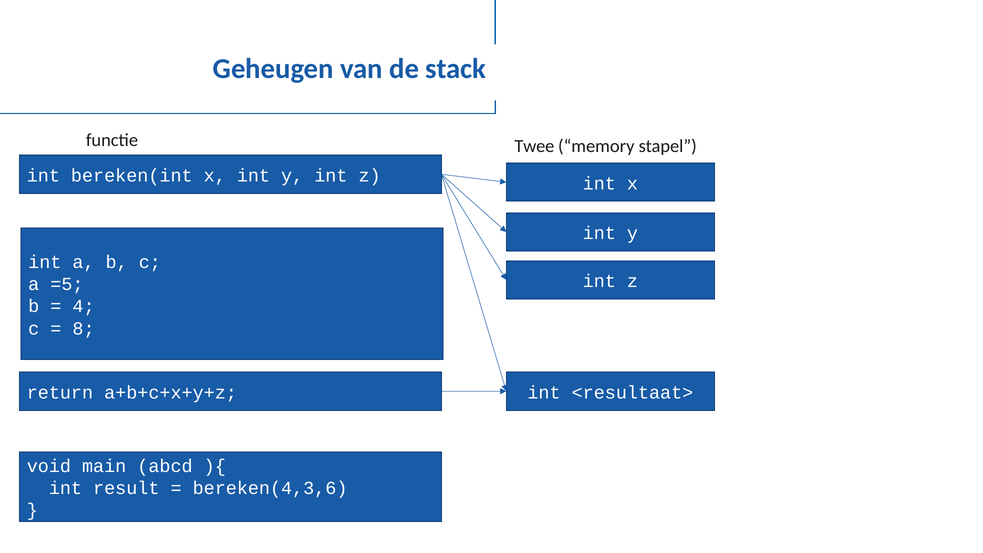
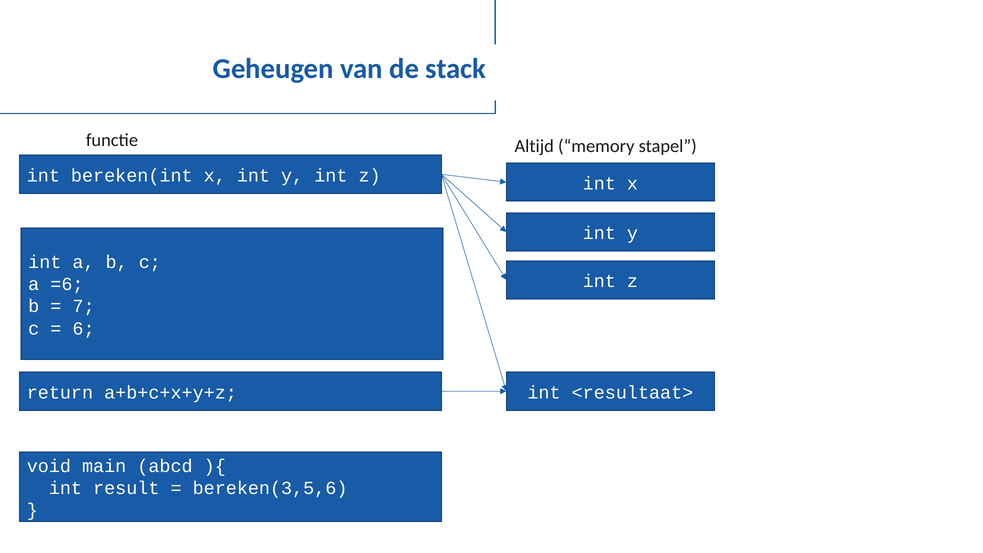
Twee: Twee -> Altijd
=5: =5 -> =6
4: 4 -> 7
8: 8 -> 6
bereken(4,3,6: bereken(4,3,6 -> bereken(3,5,6
